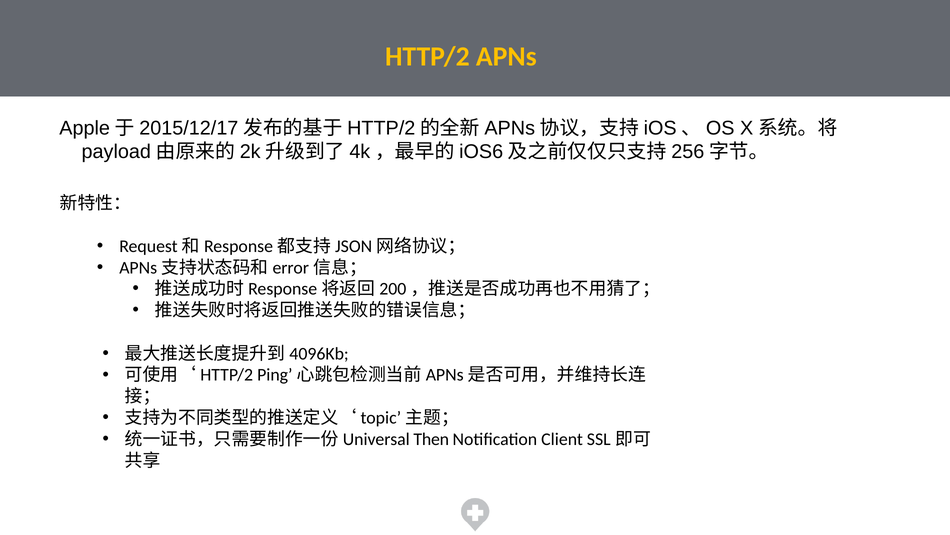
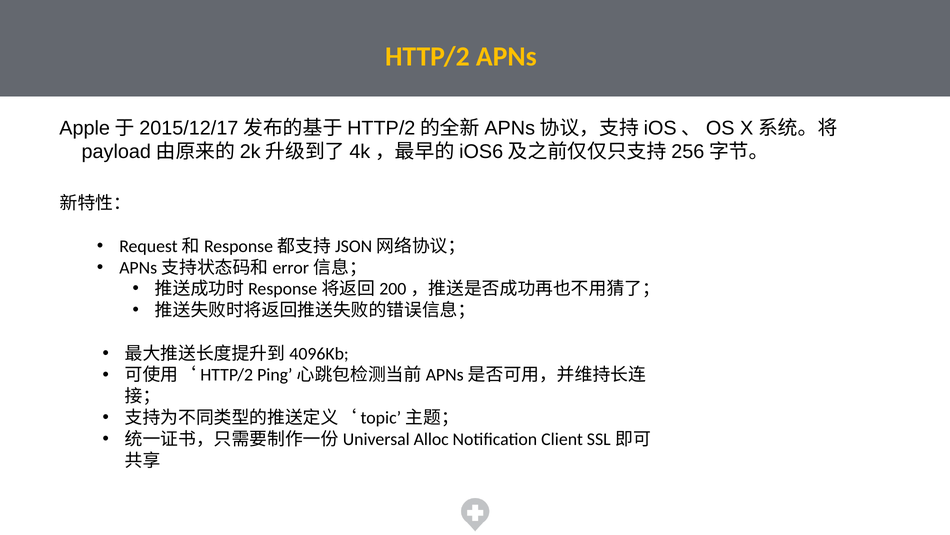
Then: Then -> Alloc
